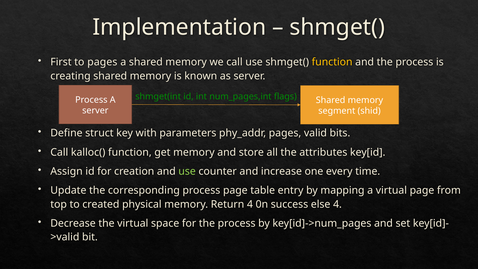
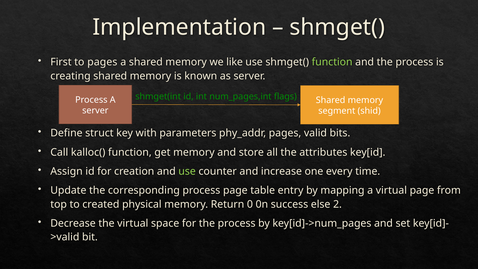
we call: call -> like
function at (332, 62) colour: yellow -> light green
Return 4: 4 -> 0
else 4: 4 -> 2
